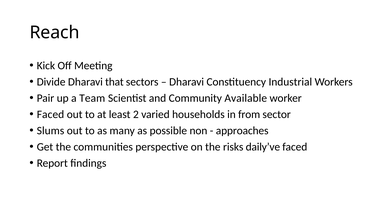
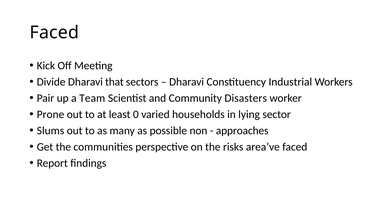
Reach at (55, 33): Reach -> Faced
Available: Available -> Disasters
Faced at (50, 114): Faced -> Prone
2: 2 -> 0
from: from -> lying
daily’ve: daily’ve -> area’ve
